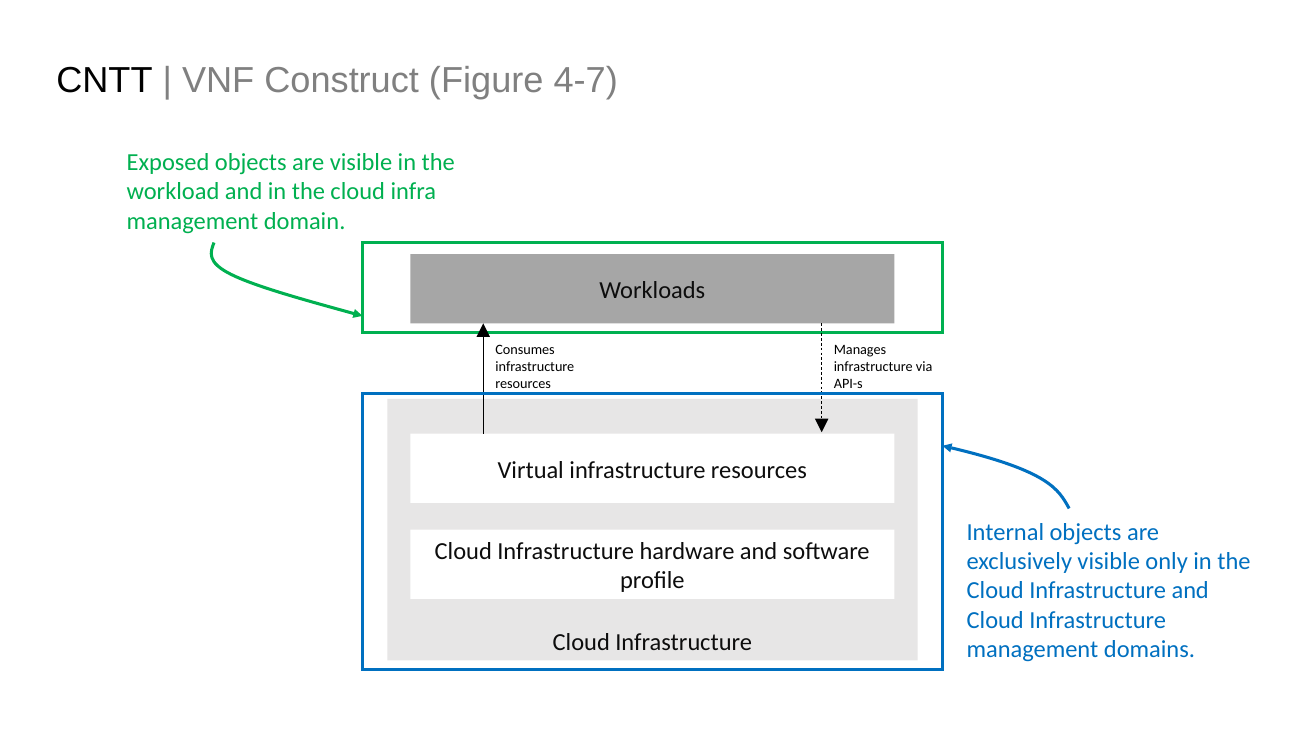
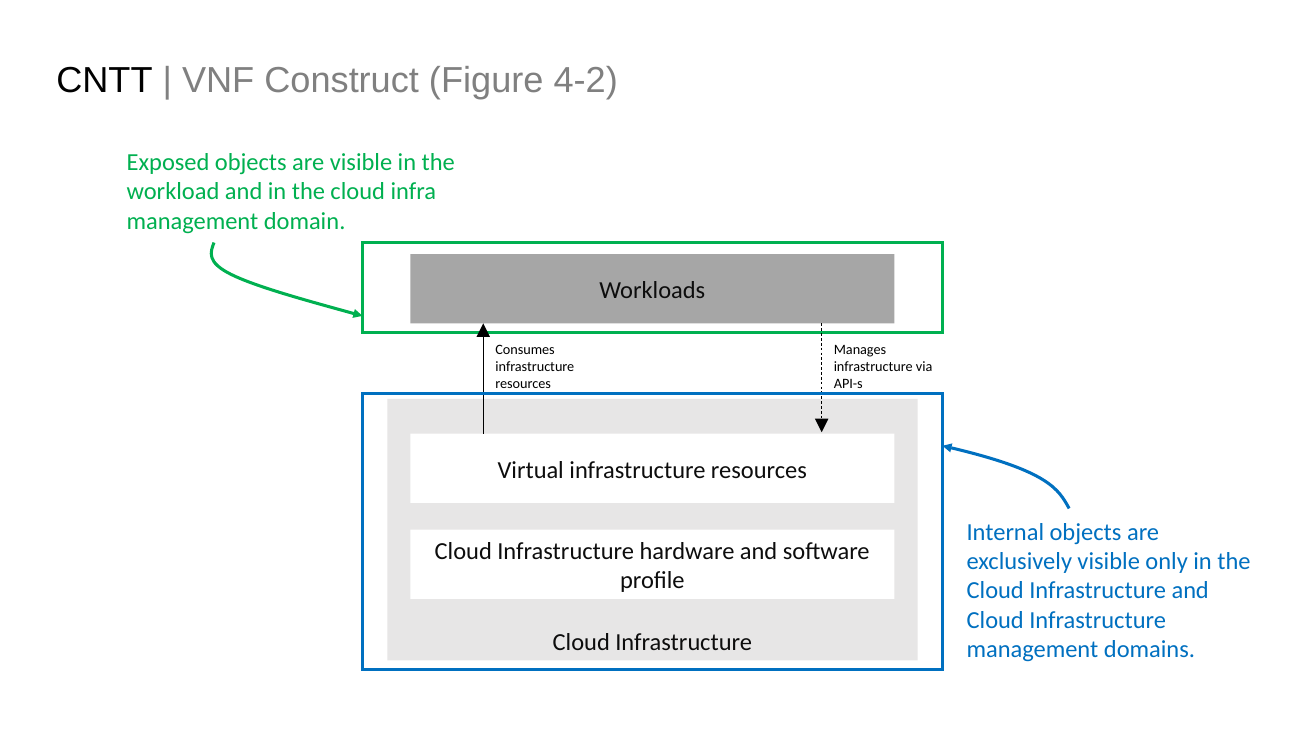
4-7: 4-7 -> 4-2
